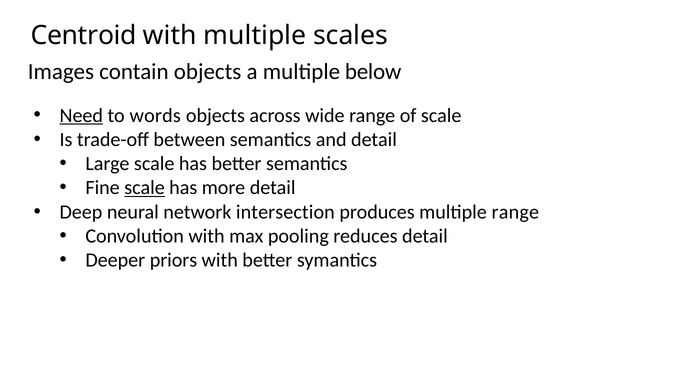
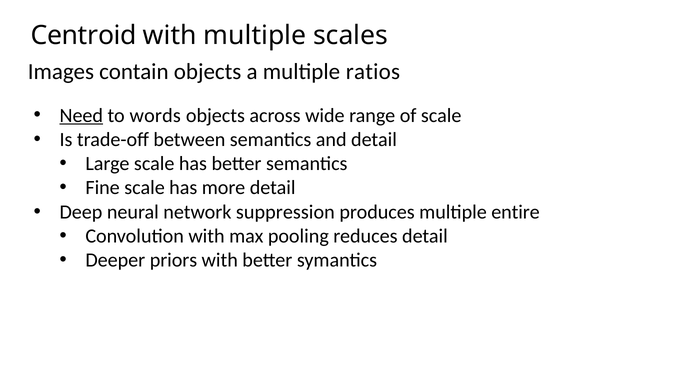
below: below -> ratios
scale at (145, 188) underline: present -> none
intersection: intersection -> suppression
multiple range: range -> entire
